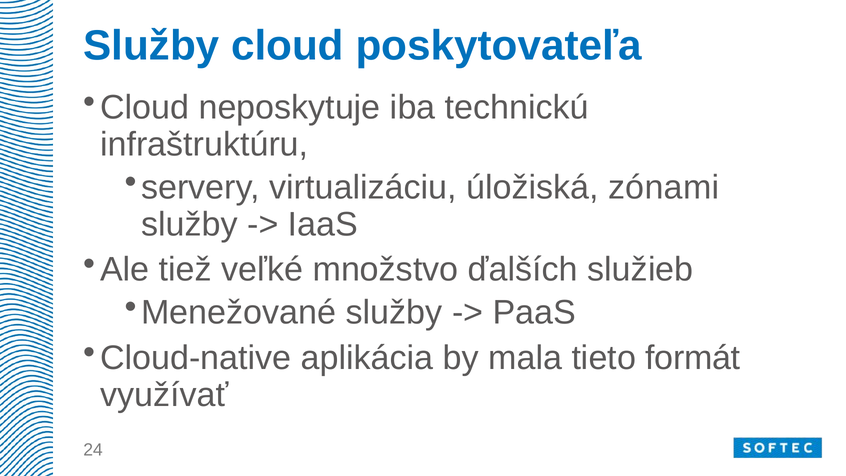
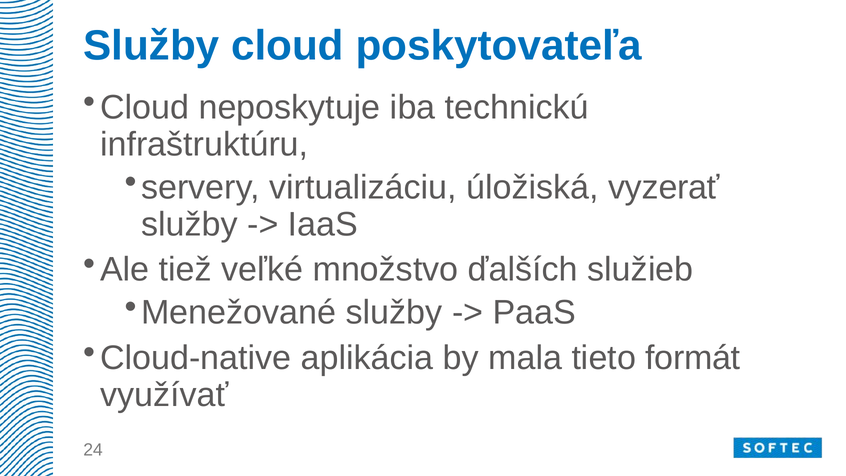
zónami: zónami -> vyzerať
